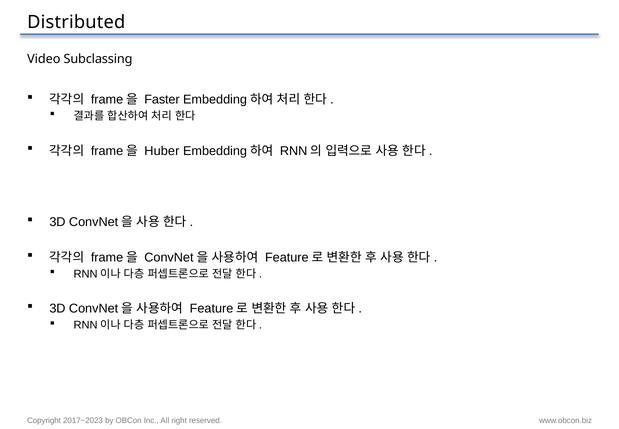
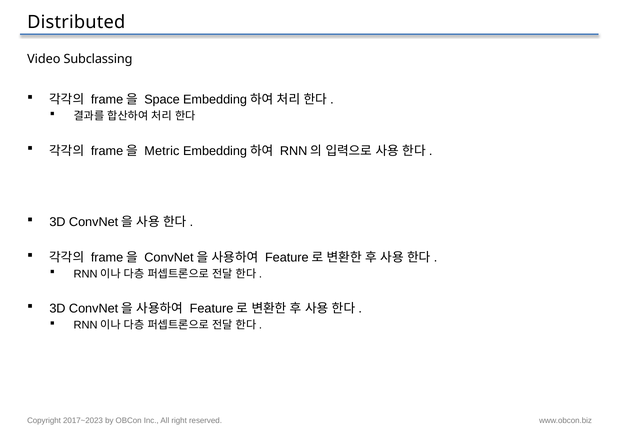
Faster: Faster -> Space
Huber: Huber -> Metric
